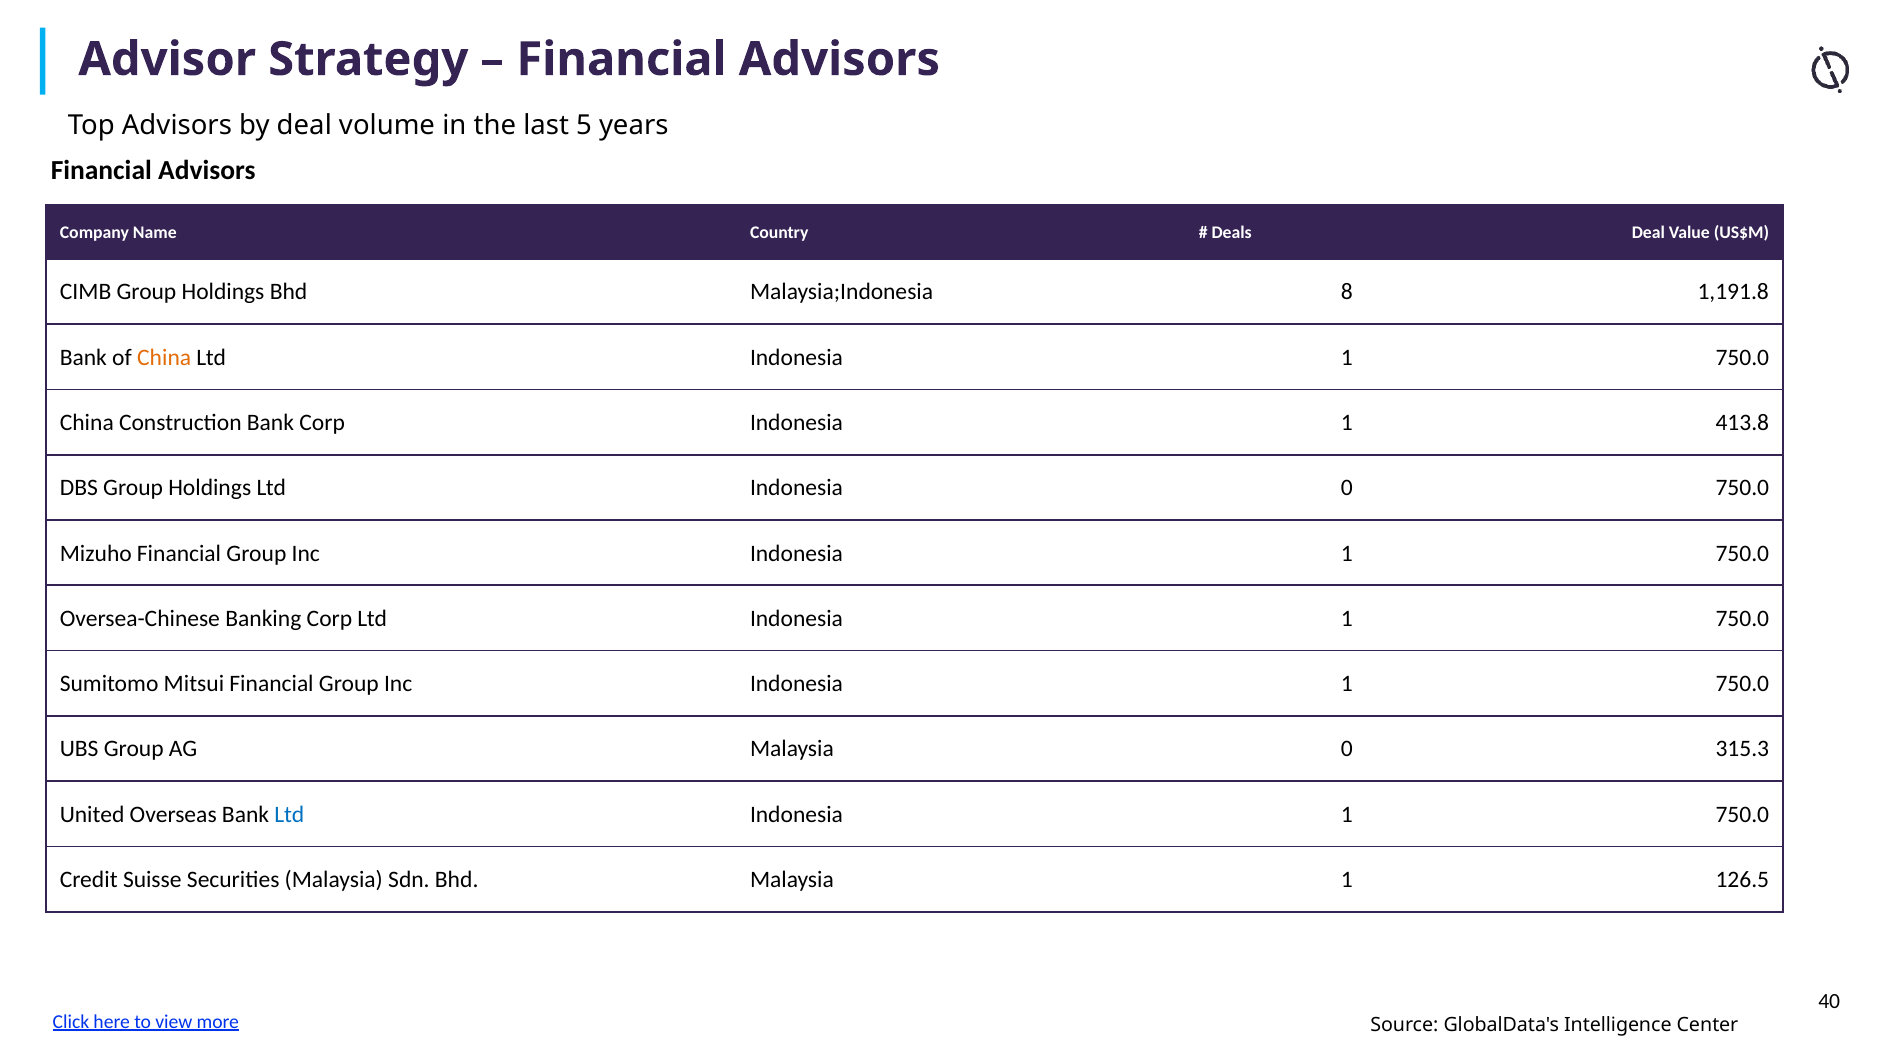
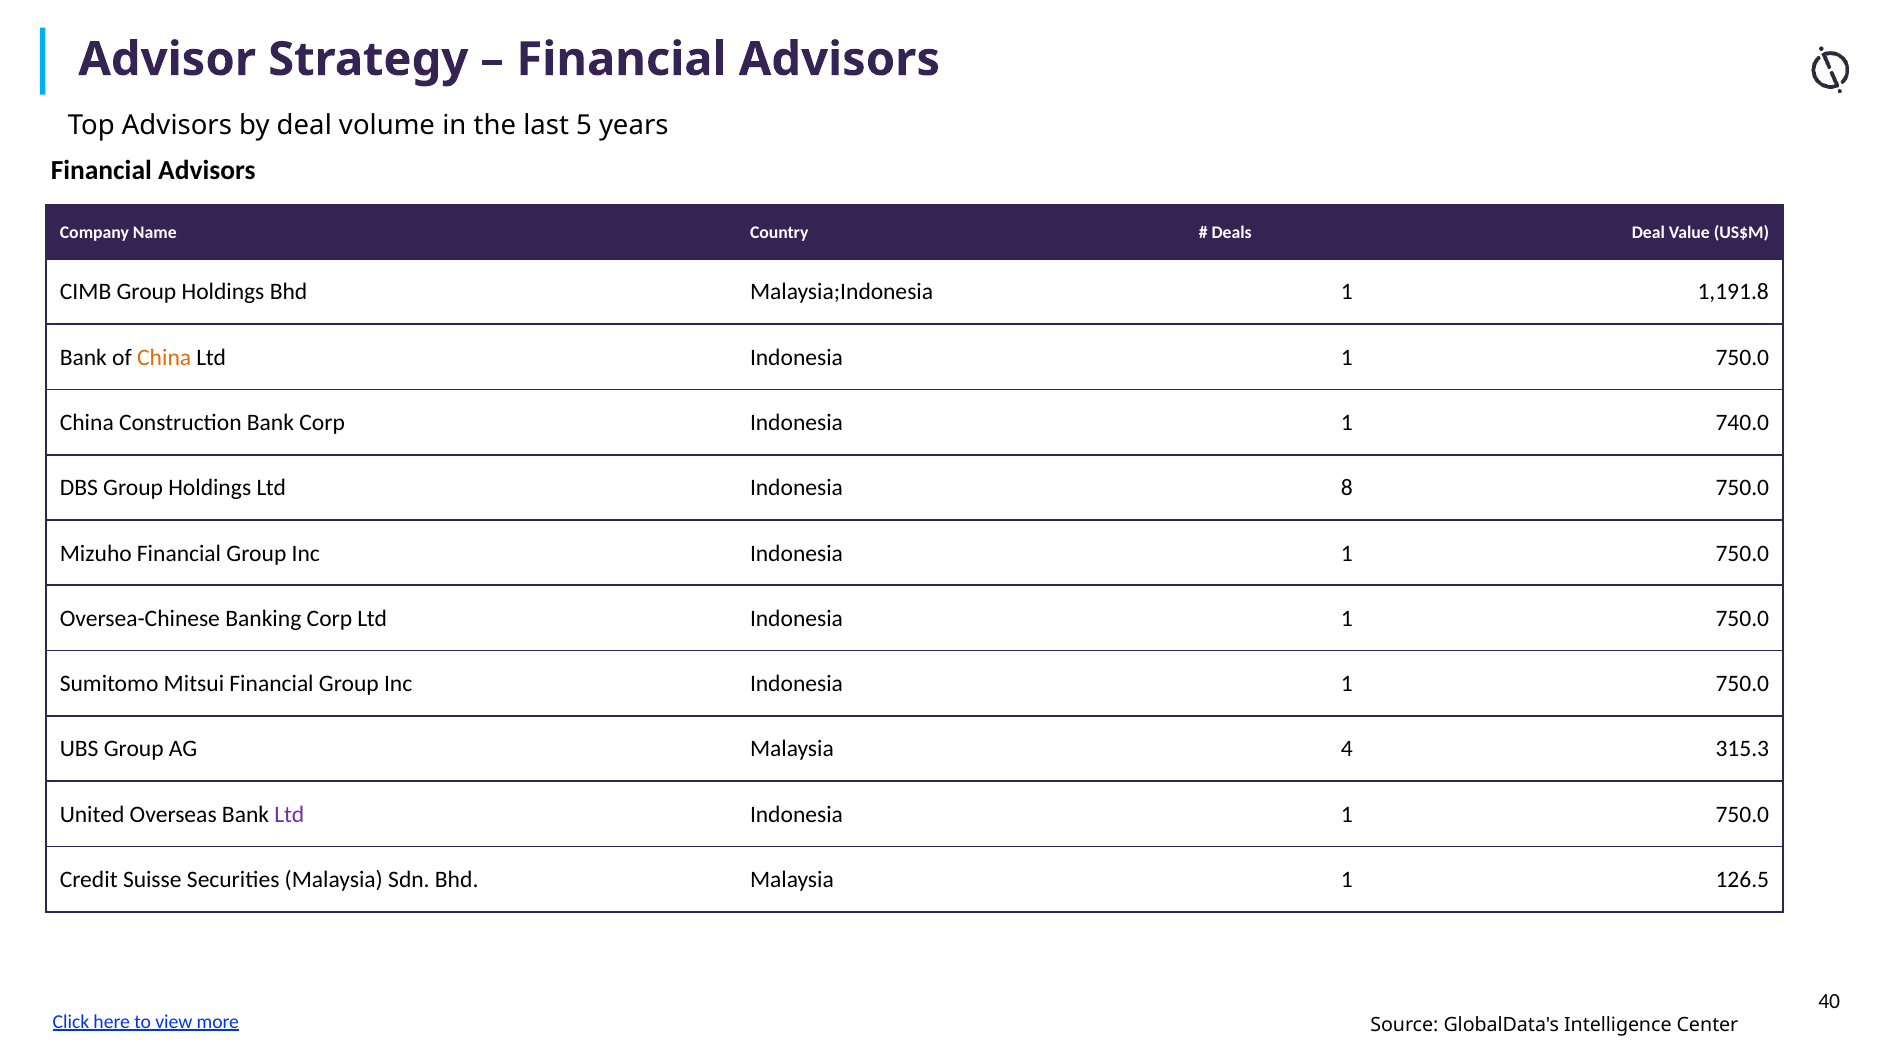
Malaysia;Indonesia 8: 8 -> 1
413.8: 413.8 -> 740.0
Indonesia 0: 0 -> 8
Malaysia 0: 0 -> 4
Ltd at (289, 814) colour: blue -> purple
